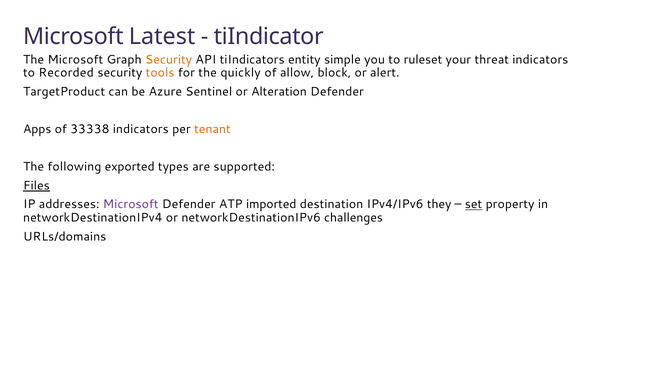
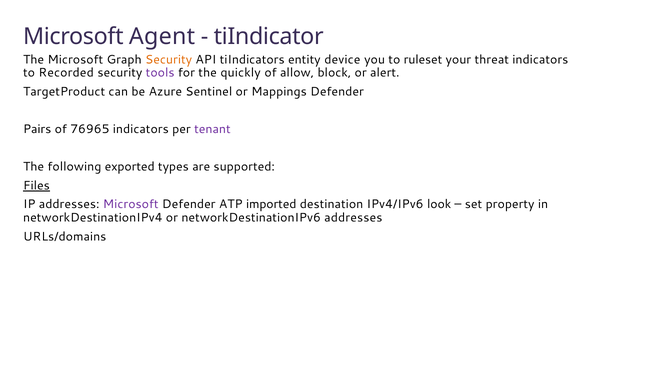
Latest: Latest -> Agent
simple: simple -> device
tools colour: orange -> purple
Alteration: Alteration -> Mappings
Apps: Apps -> Pairs
33338: 33338 -> 76965
tenant colour: orange -> purple
they: they -> look
set underline: present -> none
networkDestinationIPv6 challenges: challenges -> addresses
